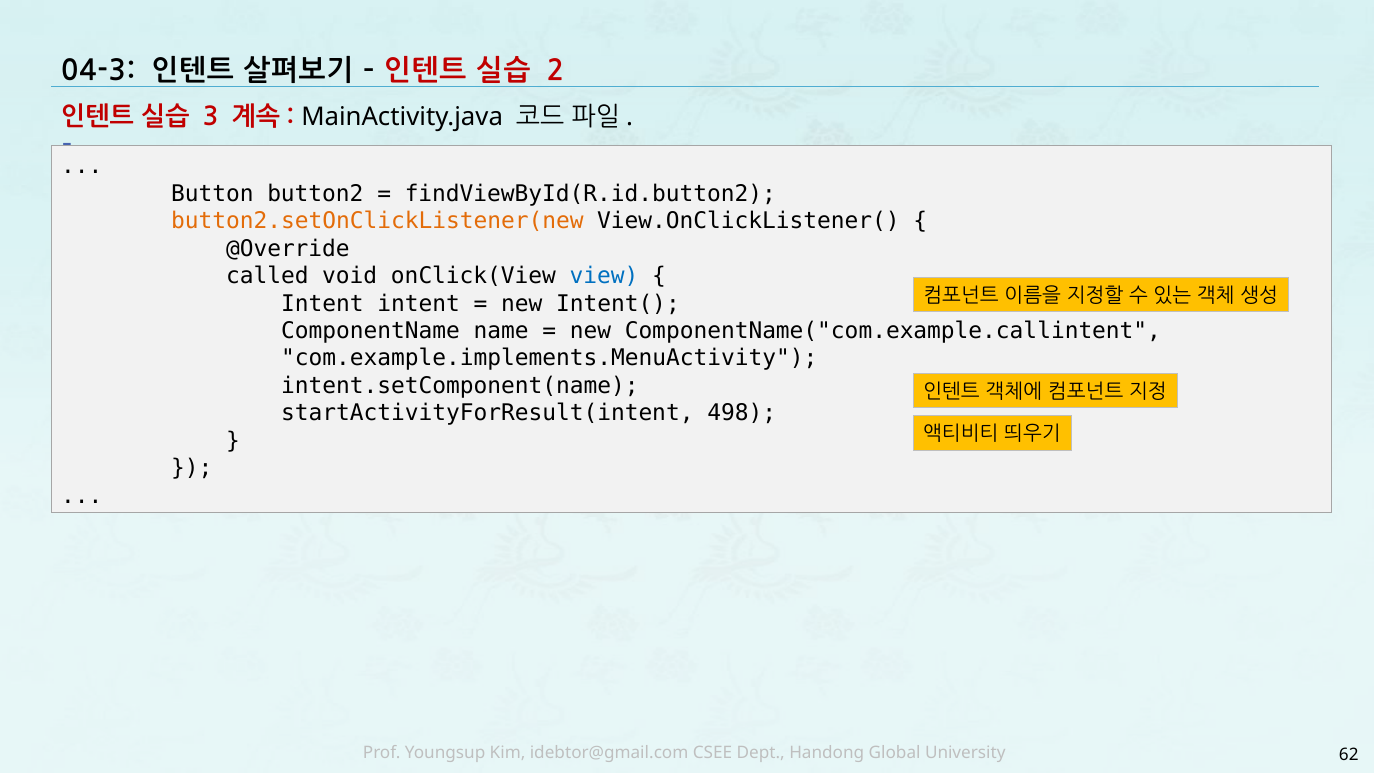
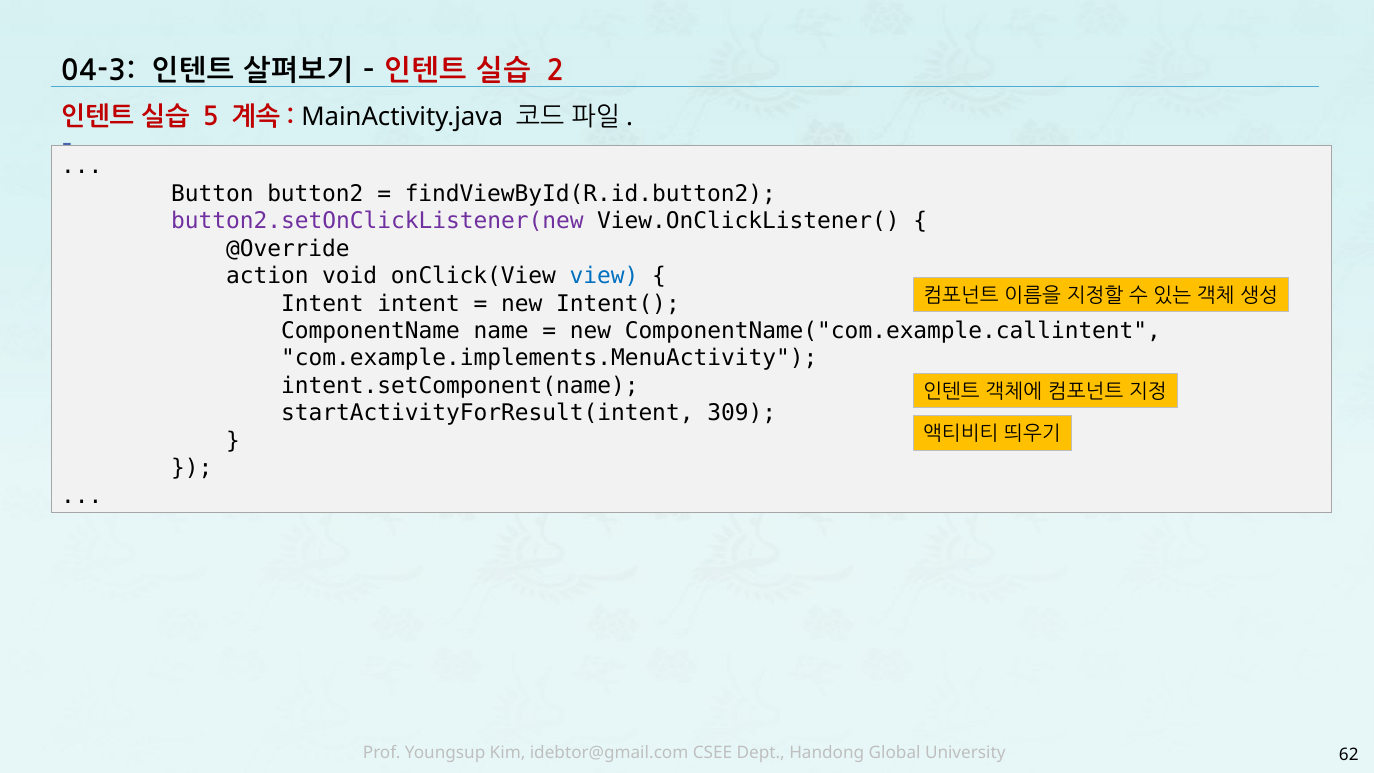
3: 3 -> 5
button2.setOnClickListener(new colour: orange -> purple
called: called -> action
498: 498 -> 309
